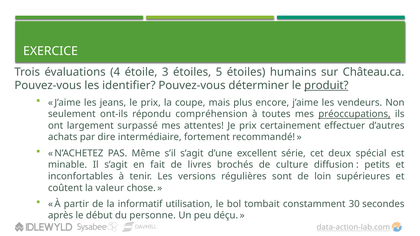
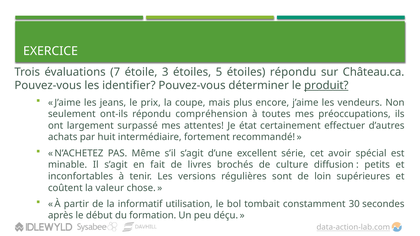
4: 4 -> 7
étoiles humains: humains -> répondu
préoccupations underline: present -> none
Je prix: prix -> état
dire: dire -> huit
deux: deux -> avoir
personne: personne -> formation
